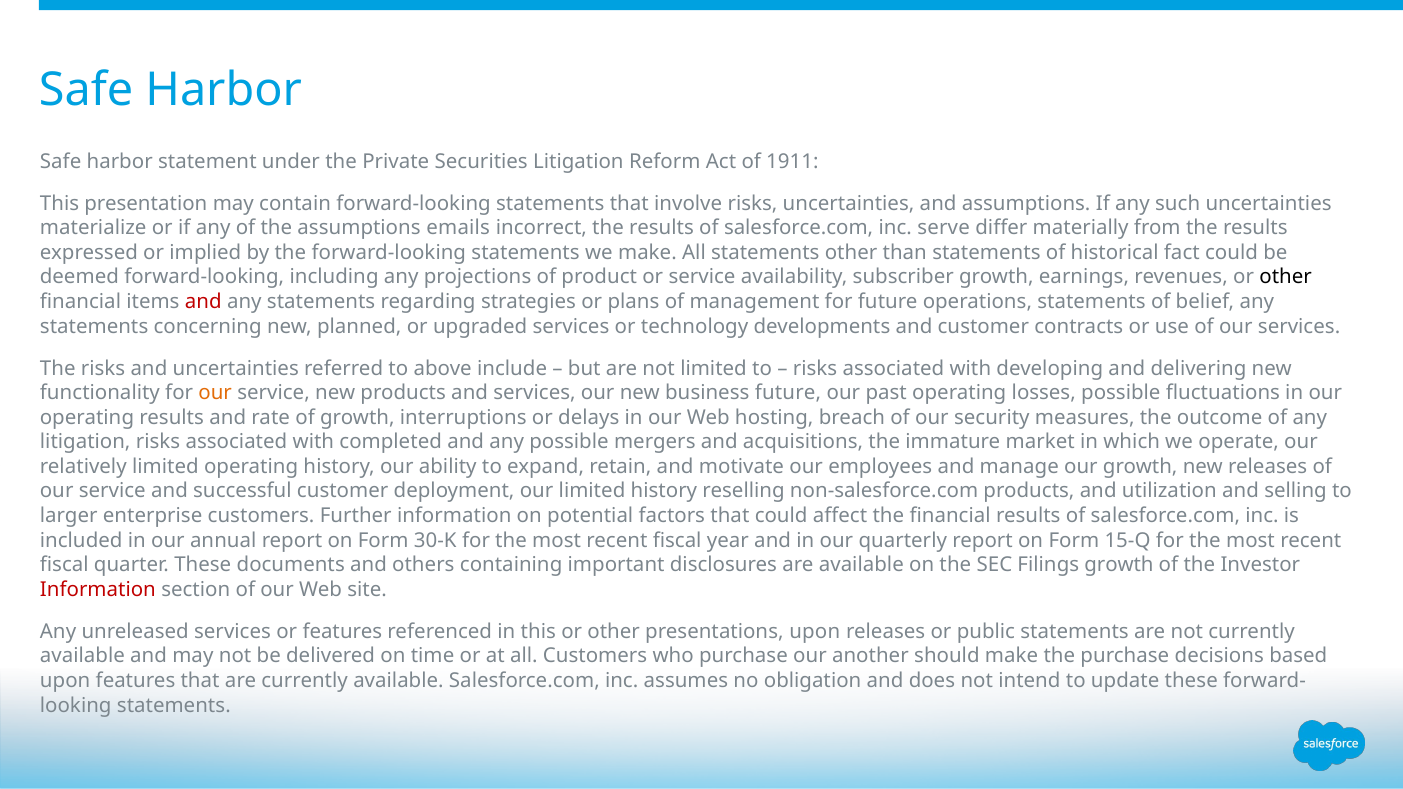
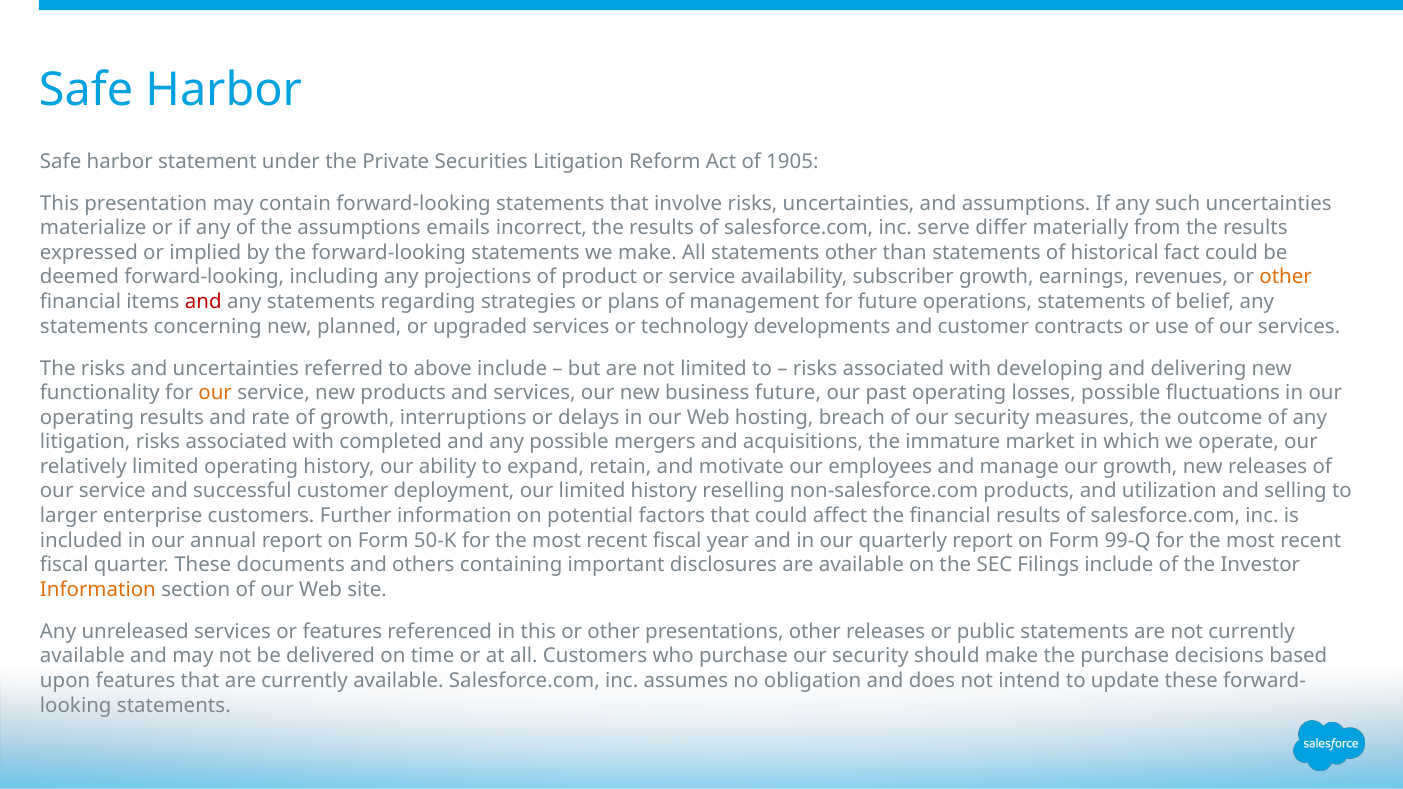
1911: 1911 -> 1905
other at (1286, 277) colour: black -> orange
30-K: 30-K -> 50-K
15-Q: 15-Q -> 99-Q
Filings growth: growth -> include
Information at (98, 590) colour: red -> orange
presentations upon: upon -> other
purchase our another: another -> security
